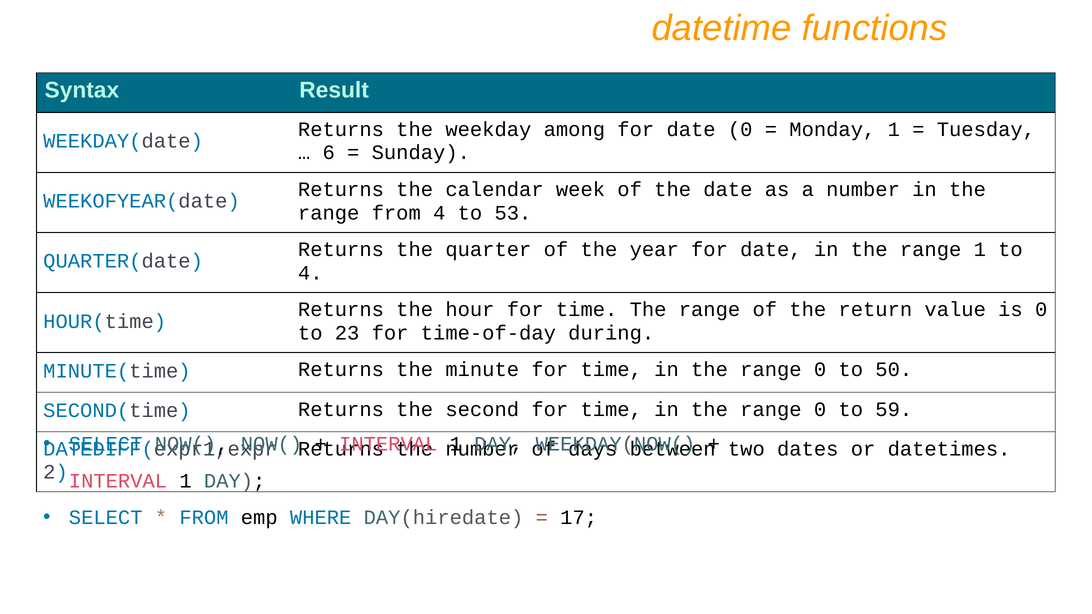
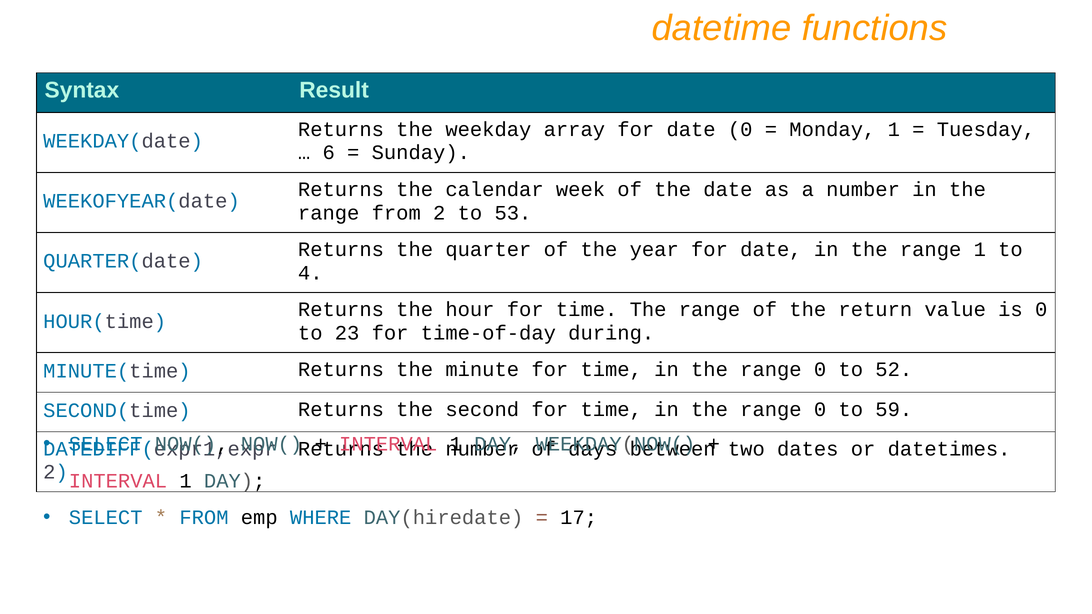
among: among -> array
from 4: 4 -> 2
50: 50 -> 52
